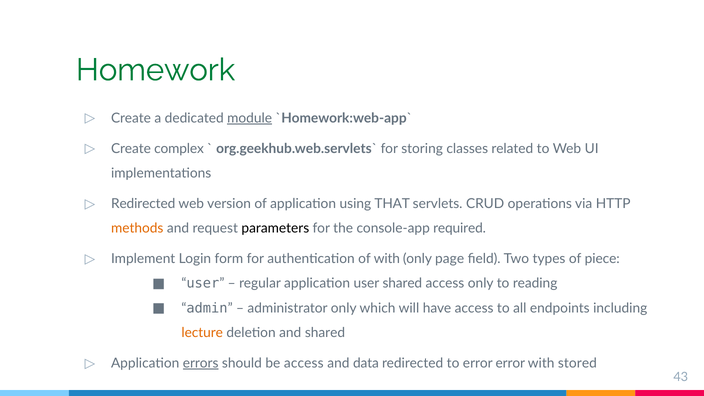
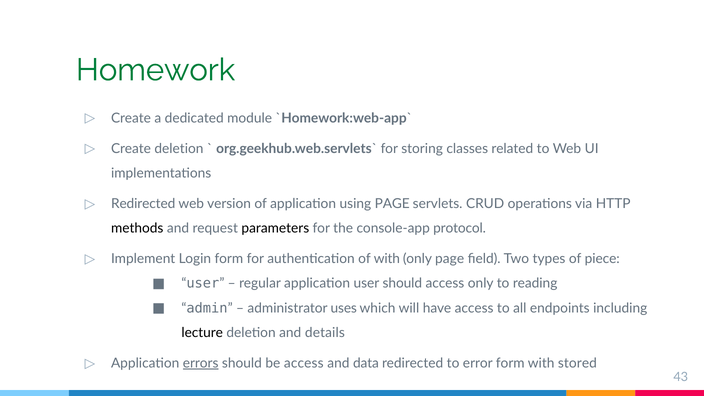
module underline: present -> none
Create complex: complex -> deletion
using THAT: THAT -> PAGE
methods colour: orange -> black
required: required -> protocol
user shared: shared -> should
administrator only: only -> uses
lecture colour: orange -> black
and shared: shared -> details
error error: error -> form
